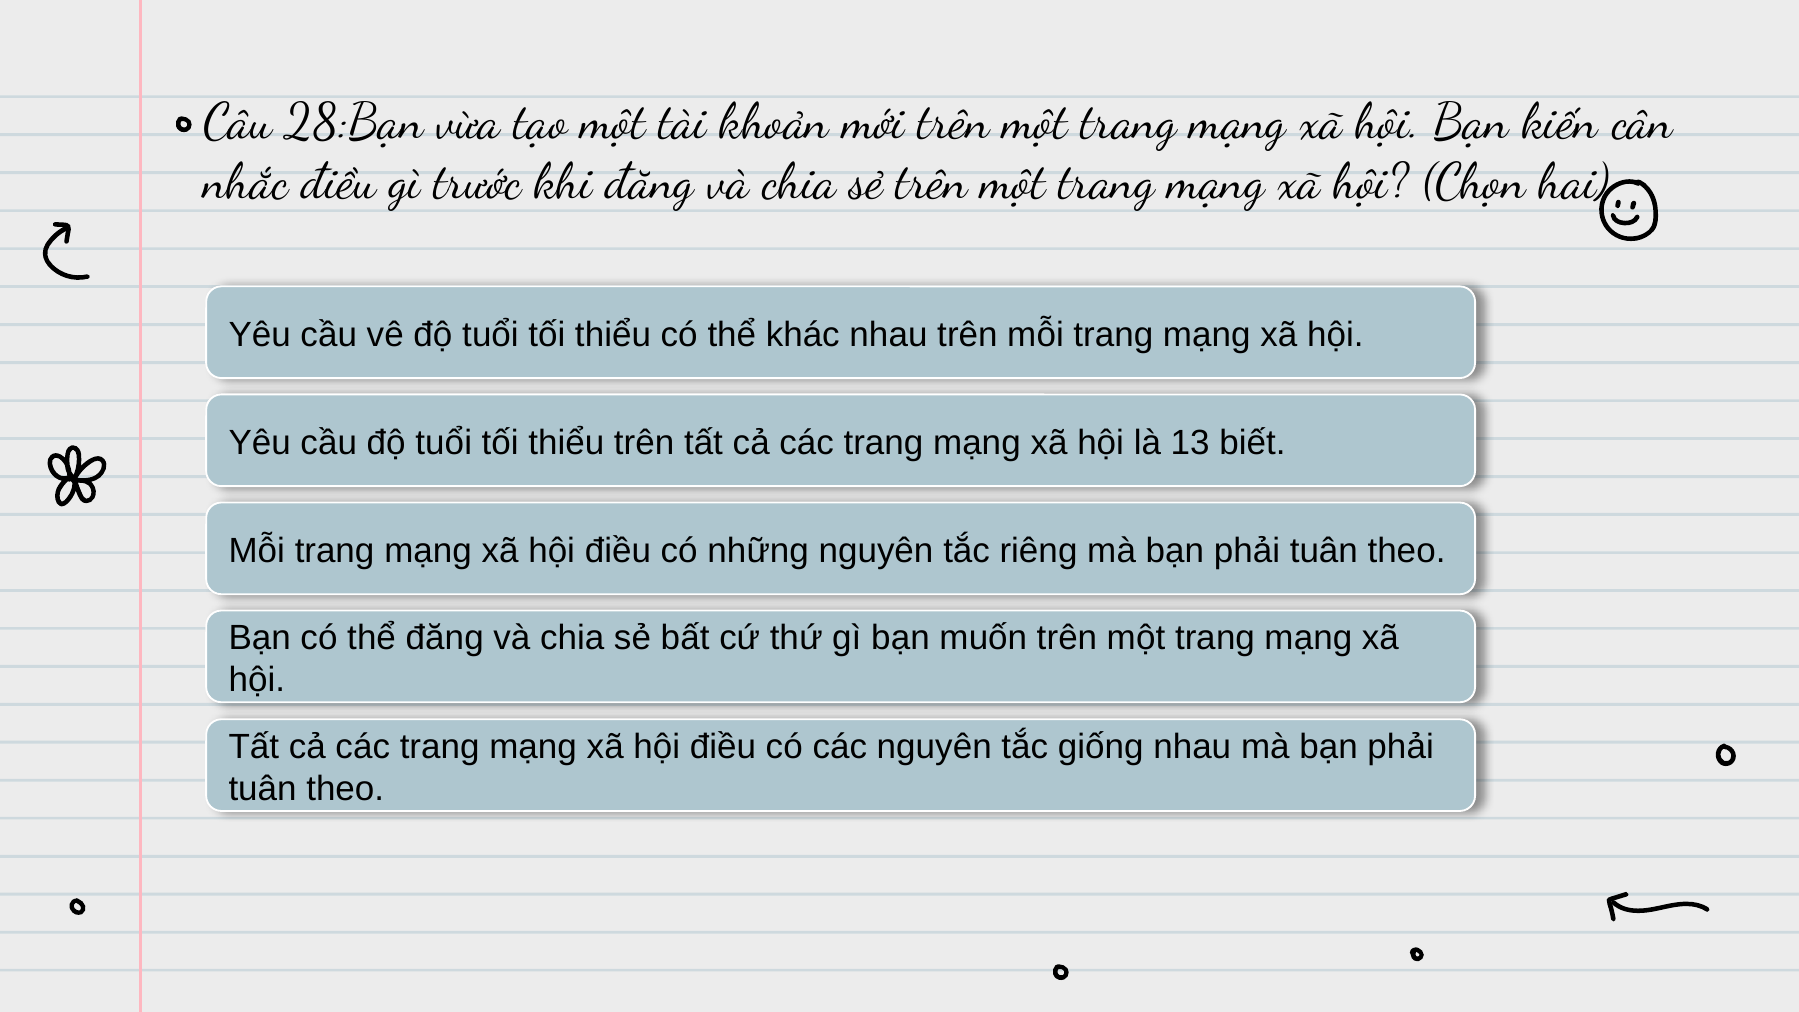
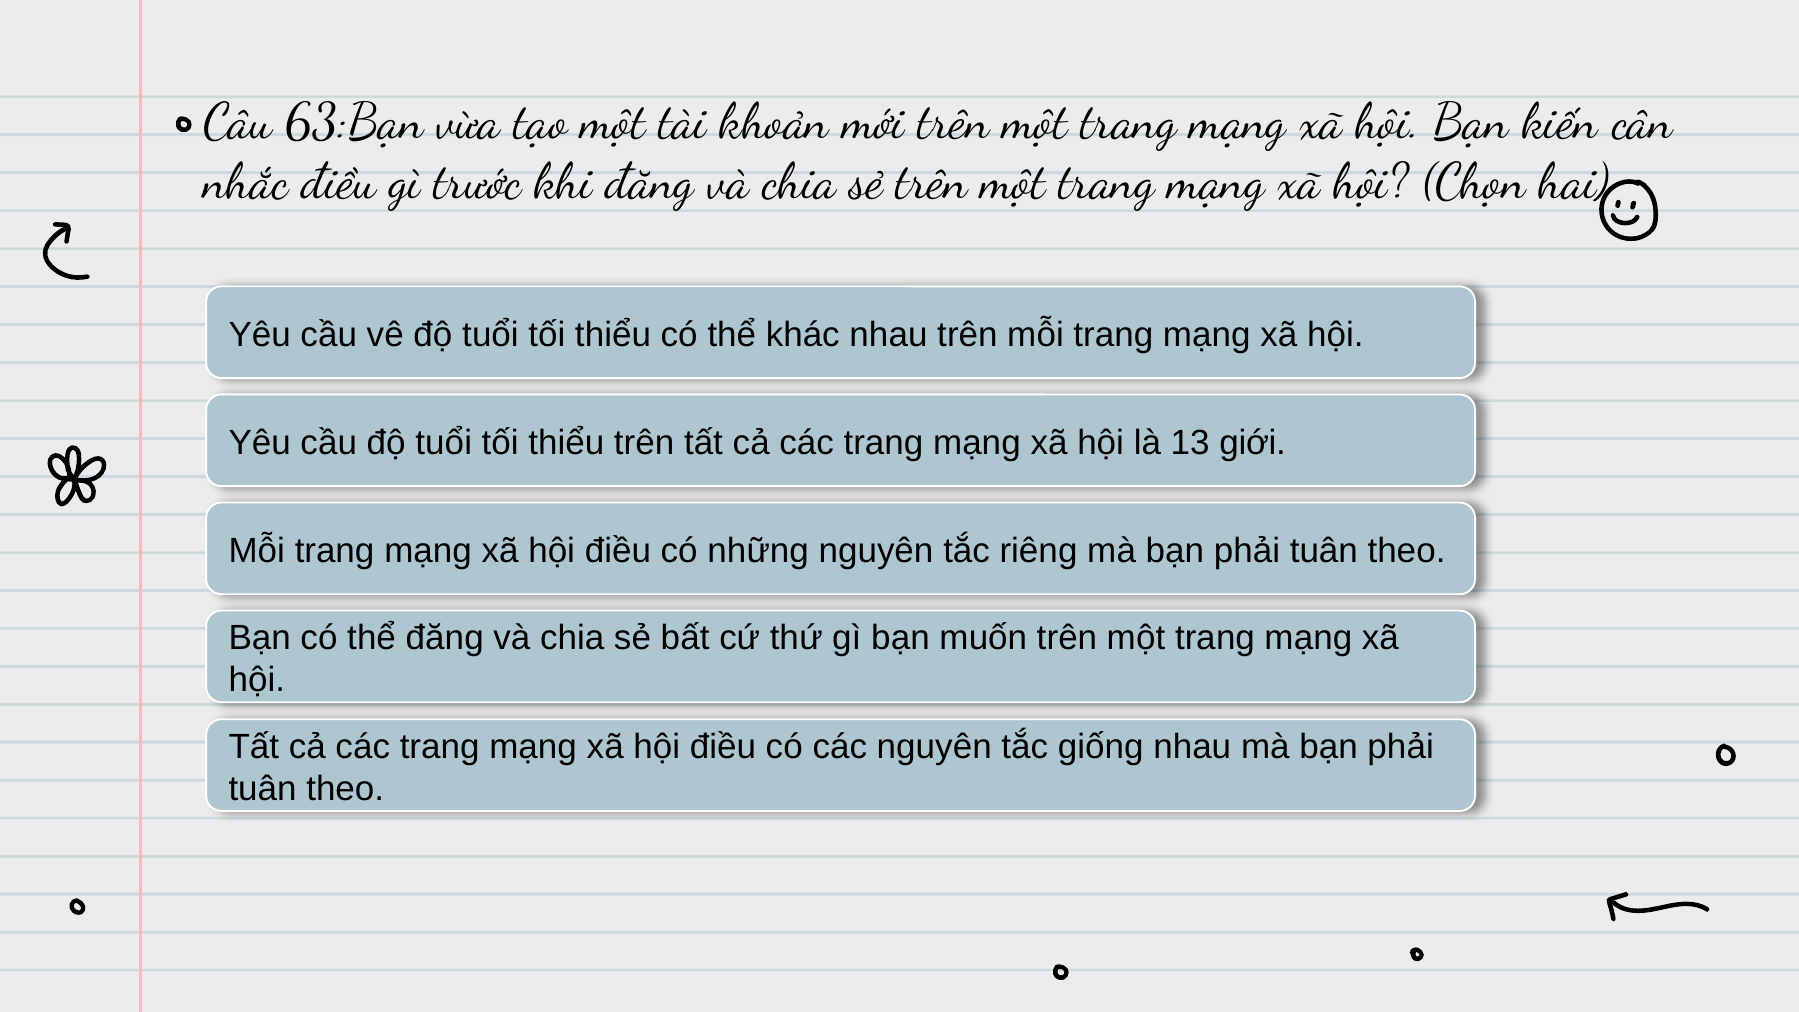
28:Bạn: 28:Bạn -> 63:Bạn
biết: biết -> giới
